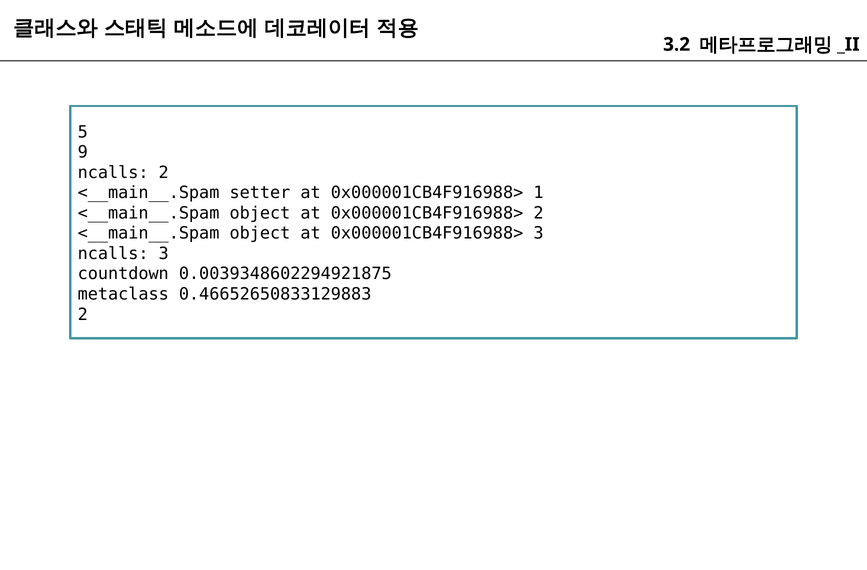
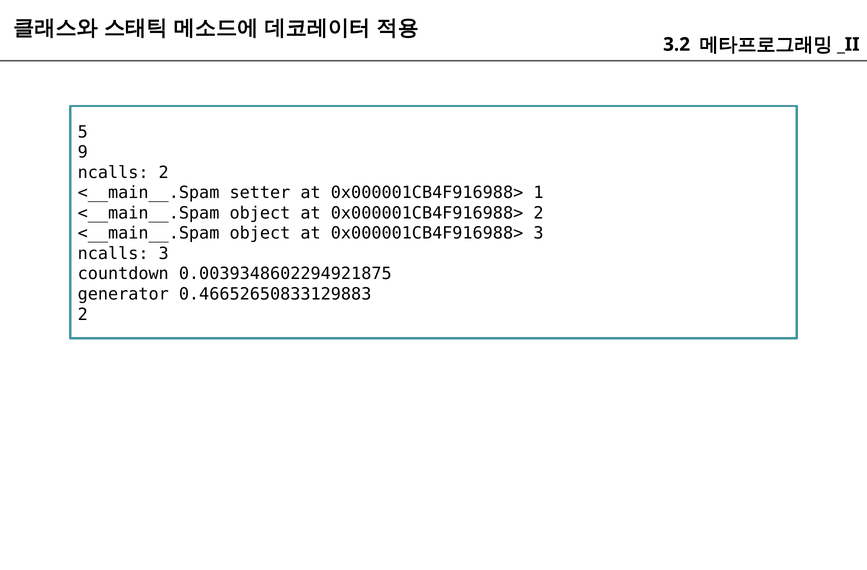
metaclass: metaclass -> generator
